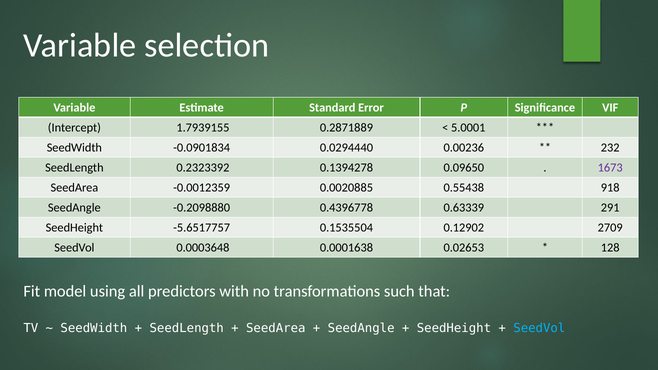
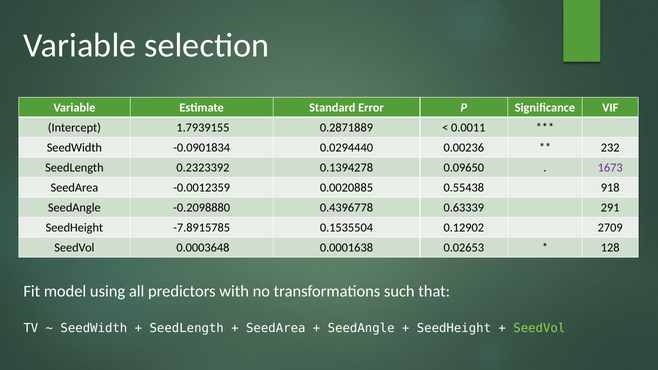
5.0001: 5.0001 -> 0.0011
-5.6517757: -5.6517757 -> -7.8915785
SeedVol at (539, 328) colour: light blue -> light green
